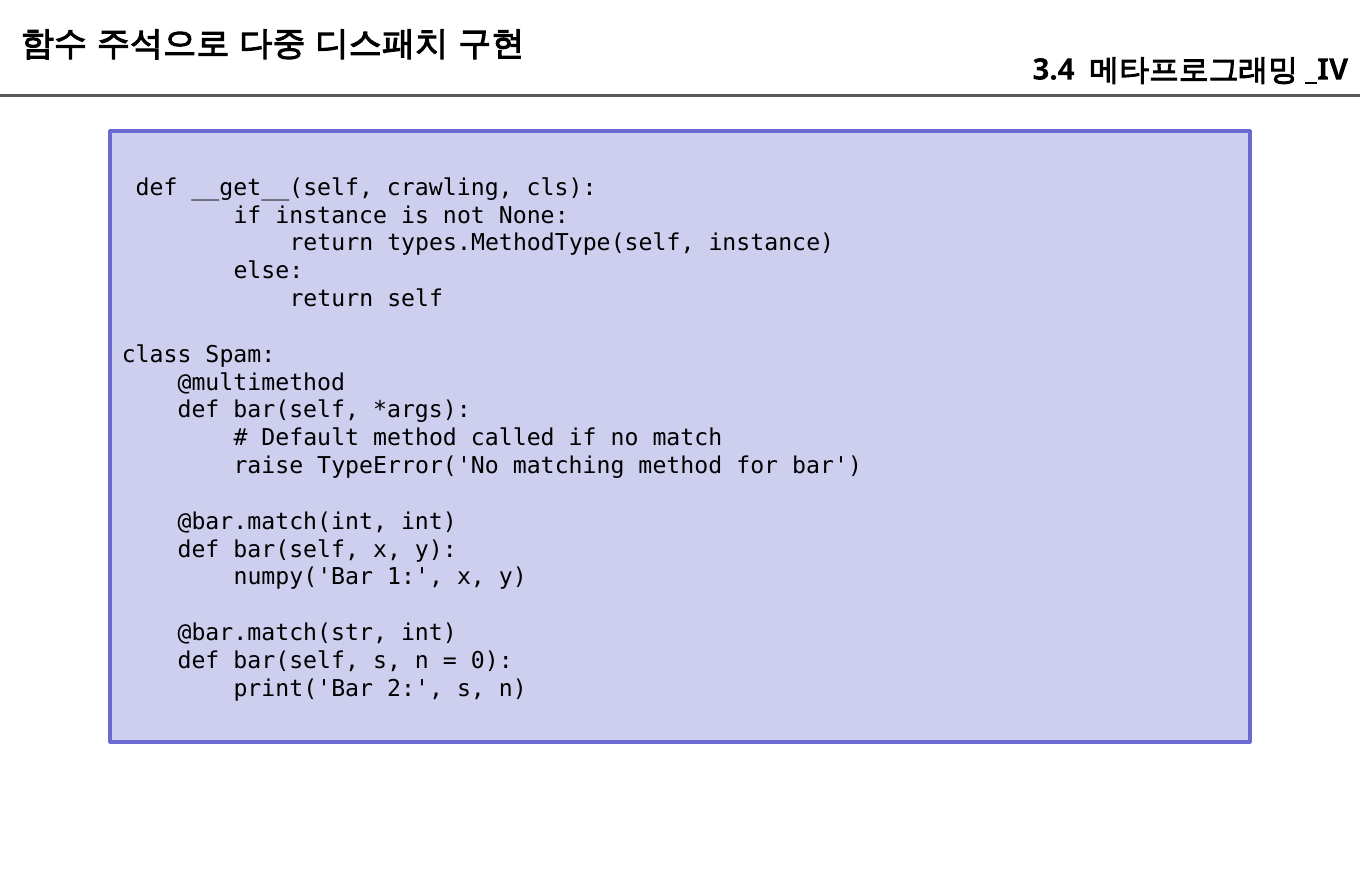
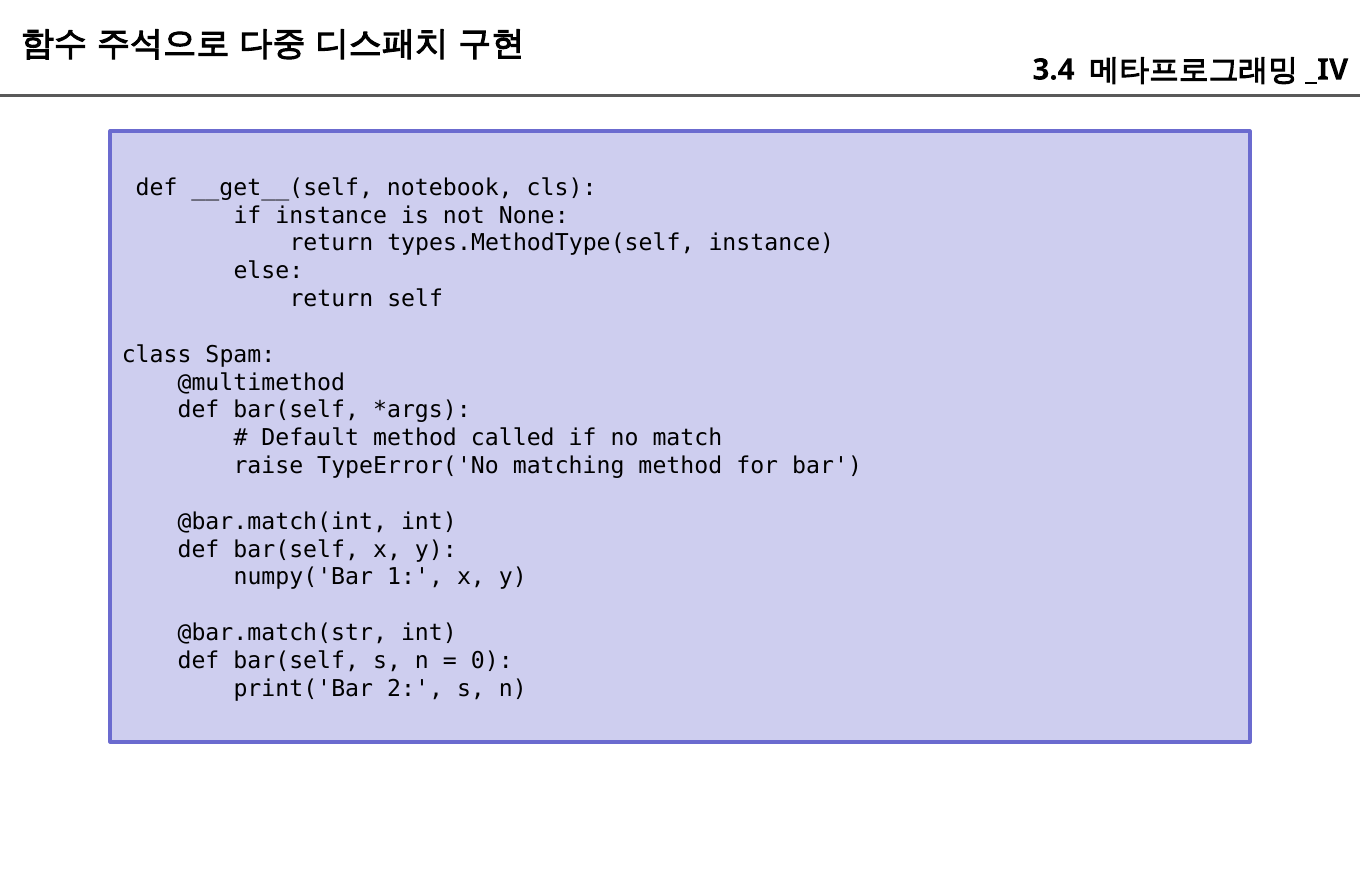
crawling: crawling -> notebook
